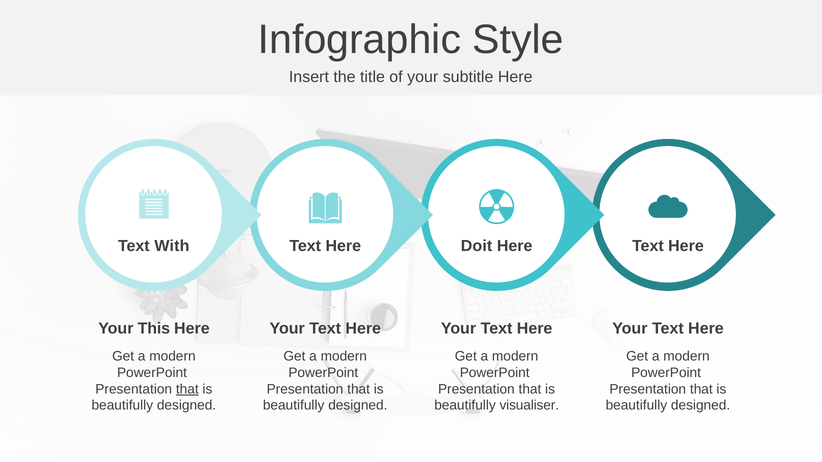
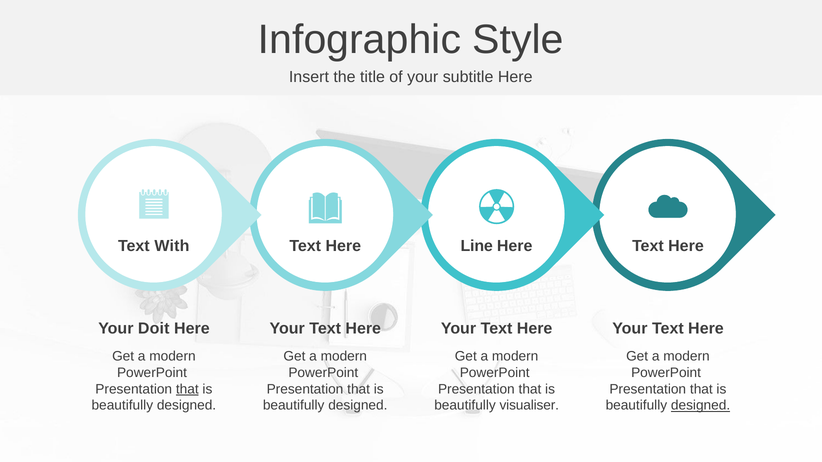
Doit: Doit -> Line
This: This -> Doit
designed at (701, 406) underline: none -> present
